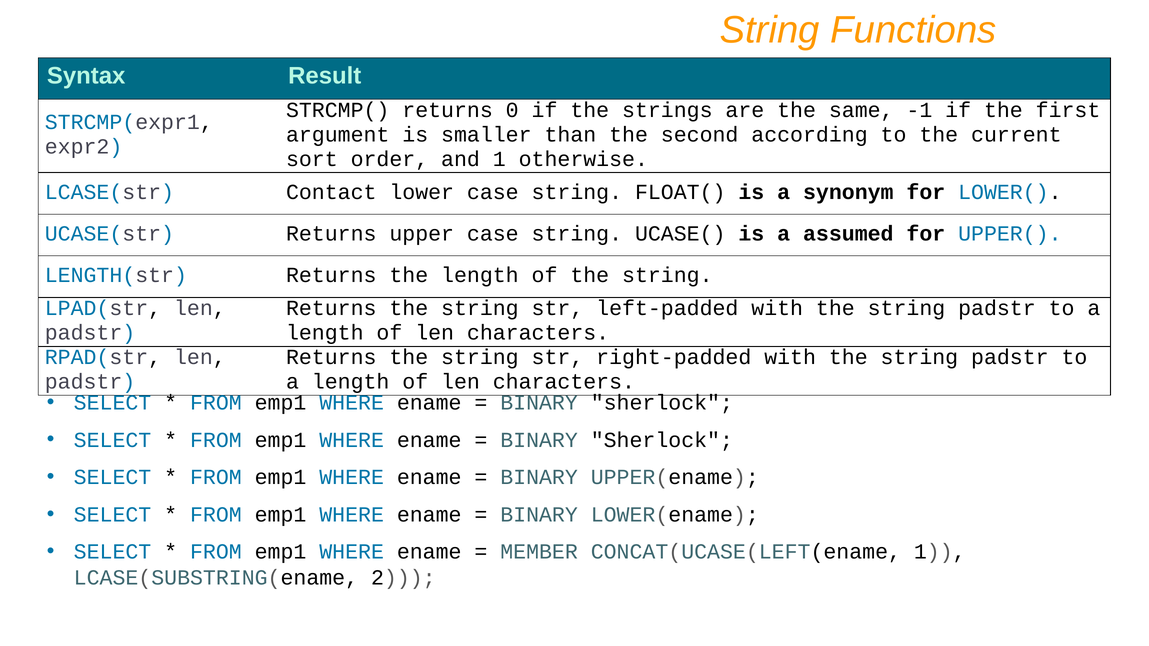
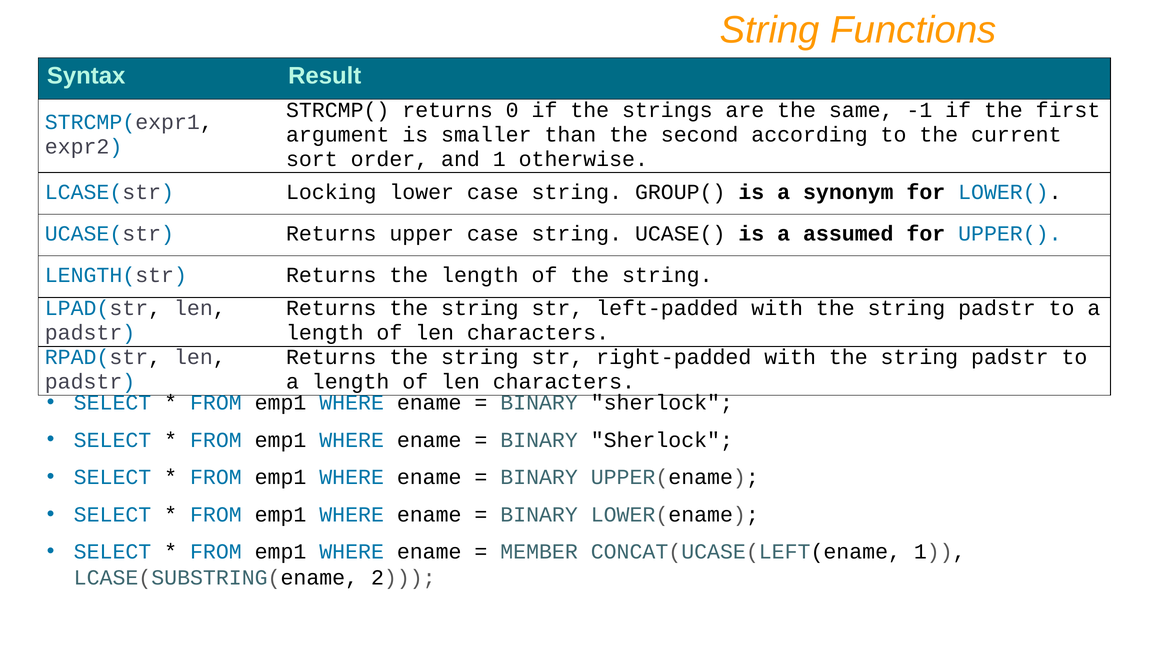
Contact: Contact -> Locking
FLOAT(: FLOAT( -> GROUP(
